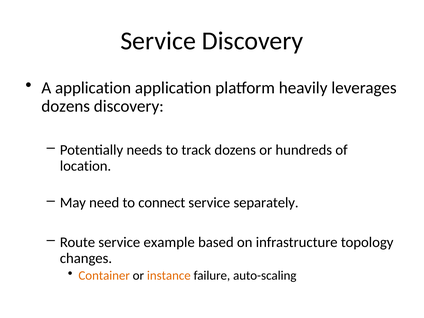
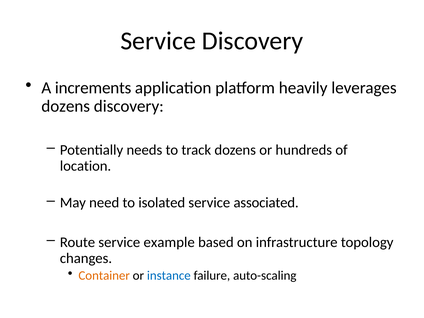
A application: application -> increments
connect: connect -> isolated
separately: separately -> associated
instance colour: orange -> blue
